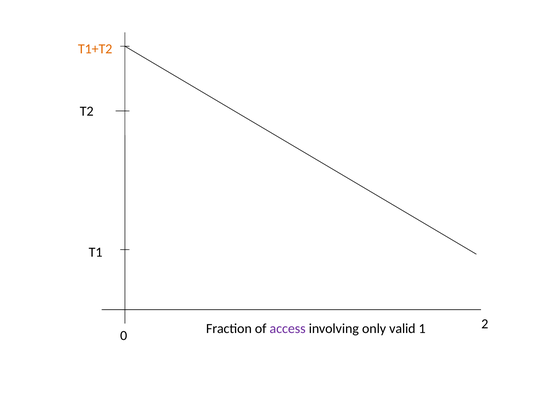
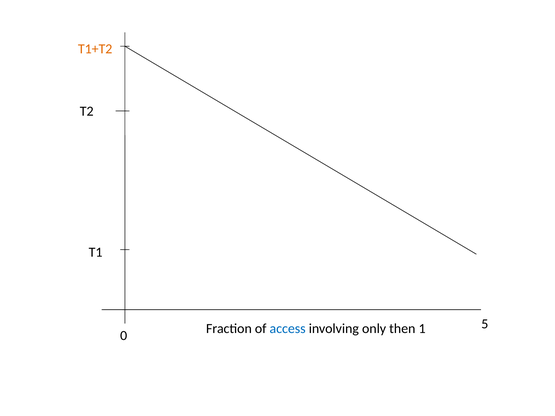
access colour: purple -> blue
valid: valid -> then
2: 2 -> 5
